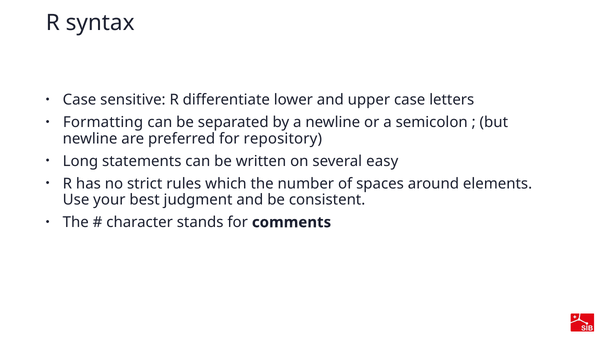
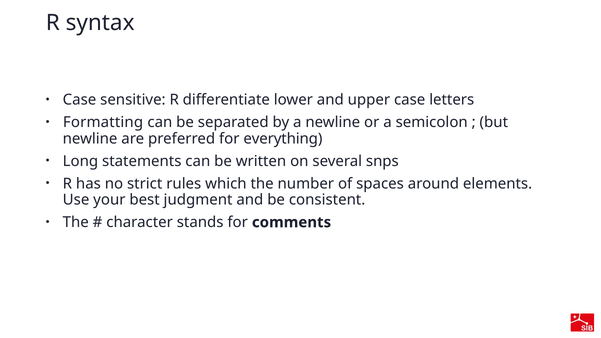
repository: repository -> everything
easy: easy -> snps
